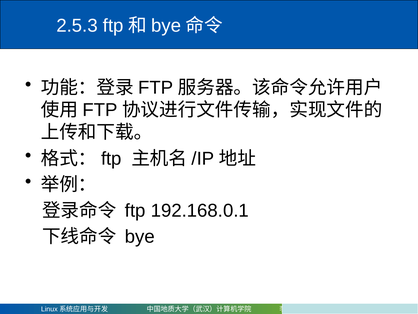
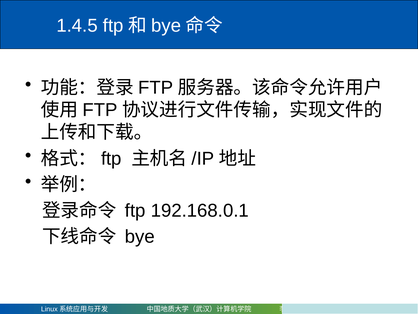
2.5.3: 2.5.3 -> 1.4.5
